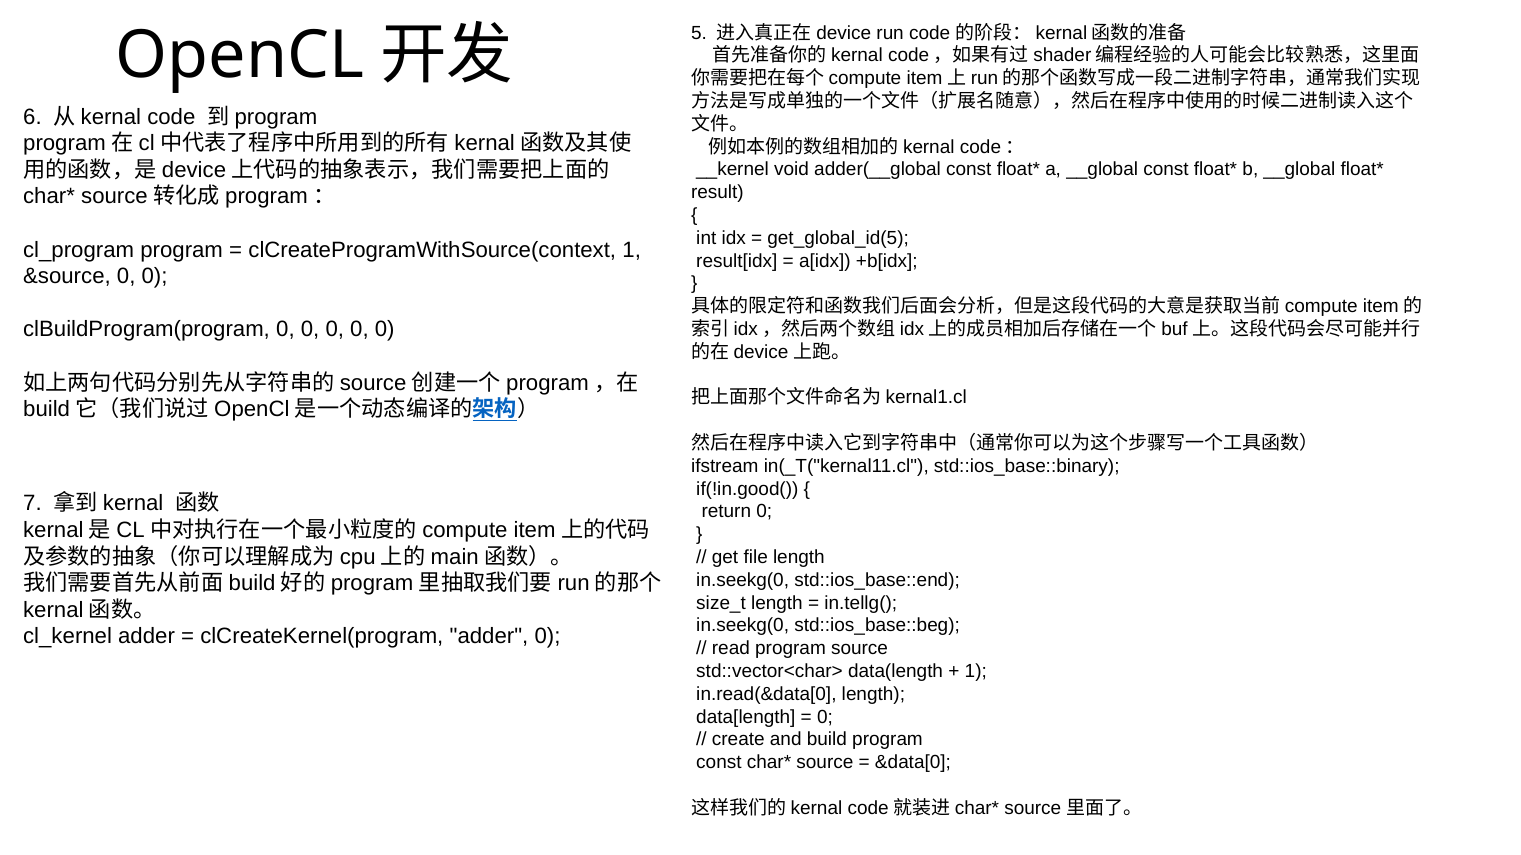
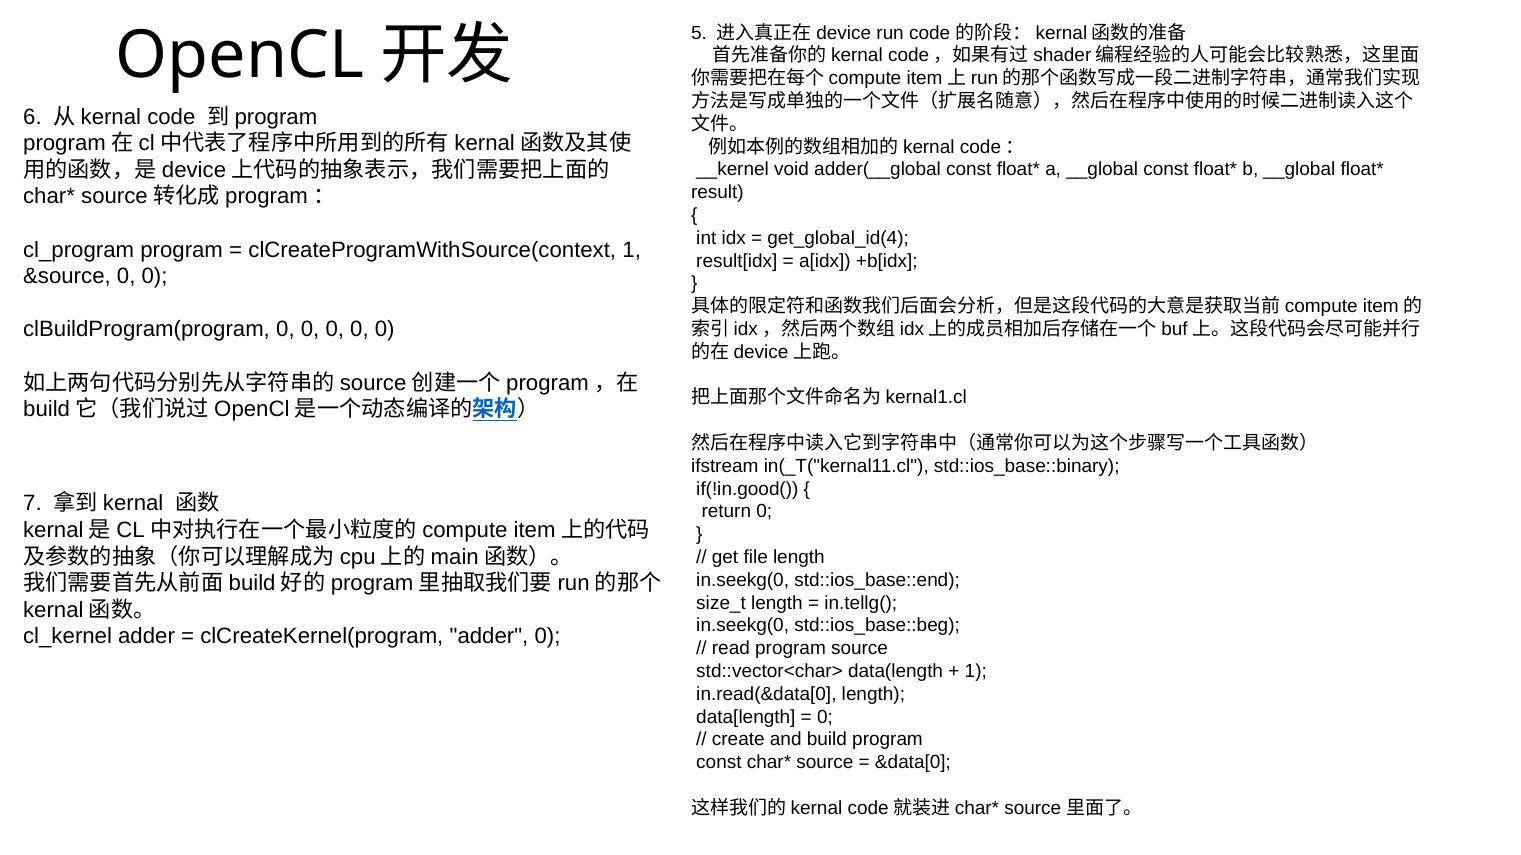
get_global_id(5: get_global_id(5 -> get_global_id(4
